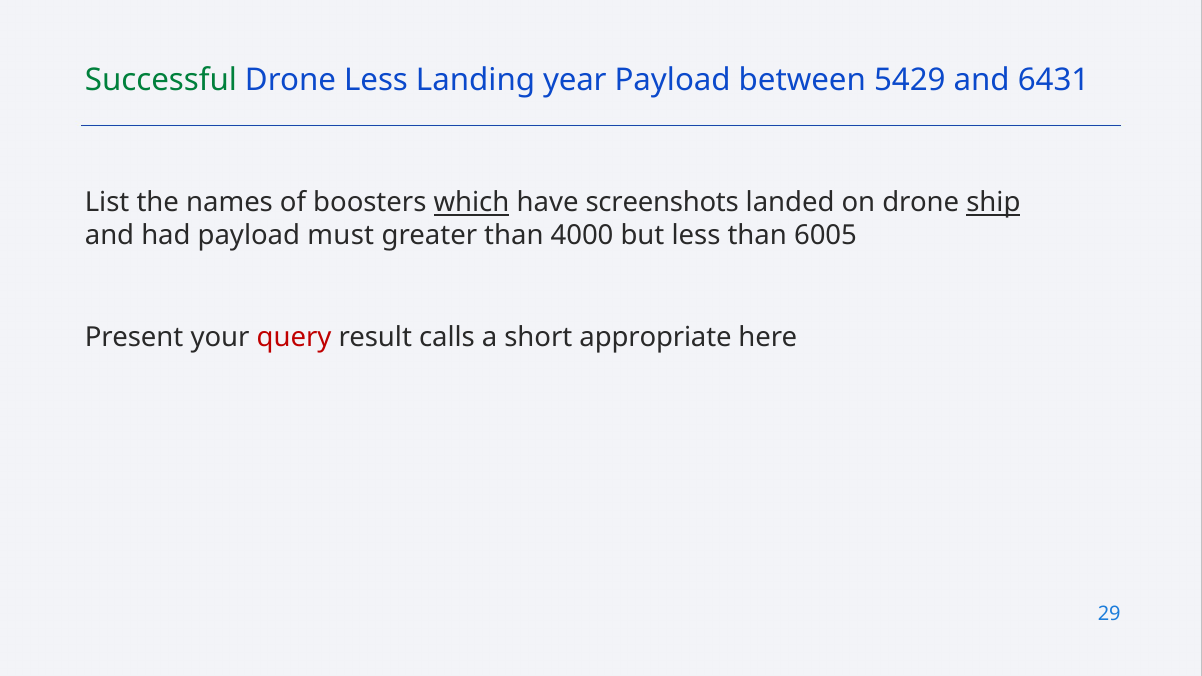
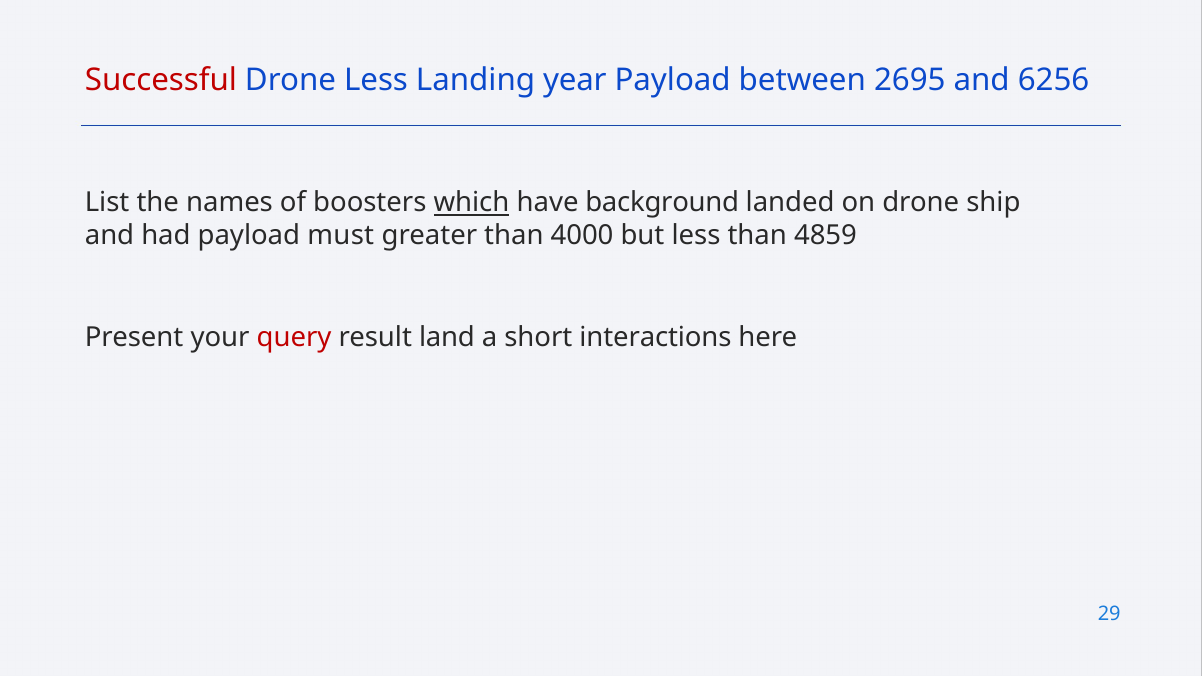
Successful colour: green -> red
5429: 5429 -> 2695
6431: 6431 -> 6256
screenshots: screenshots -> background
ship underline: present -> none
6005: 6005 -> 4859
calls: calls -> land
appropriate: appropriate -> interactions
